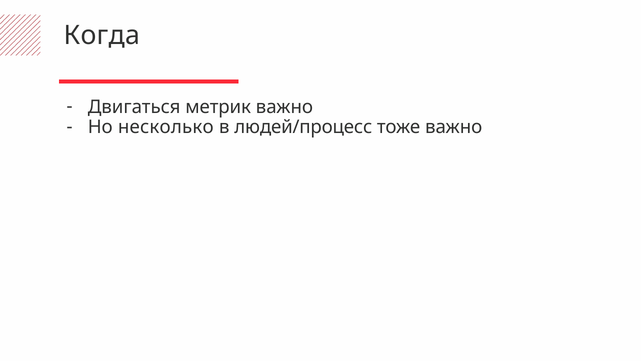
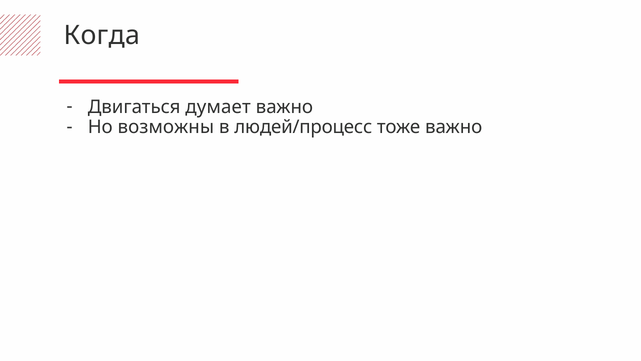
метрик: метрик -> думает
несколько: несколько -> возможны
